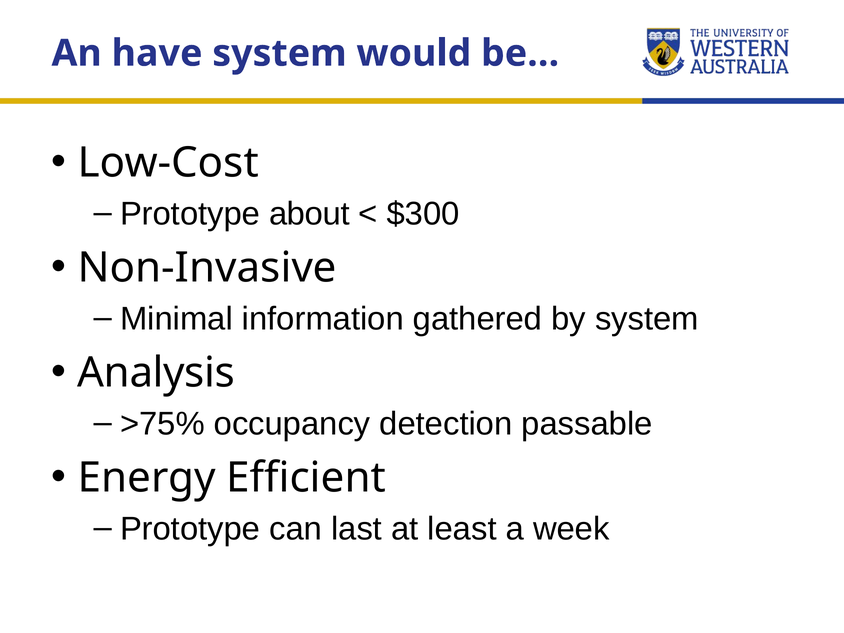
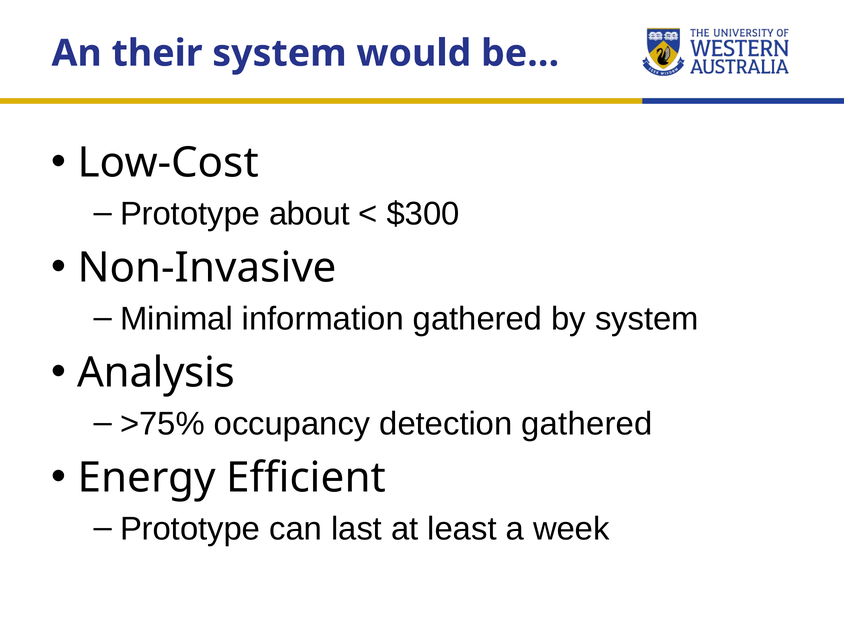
have: have -> their
detection passable: passable -> gathered
